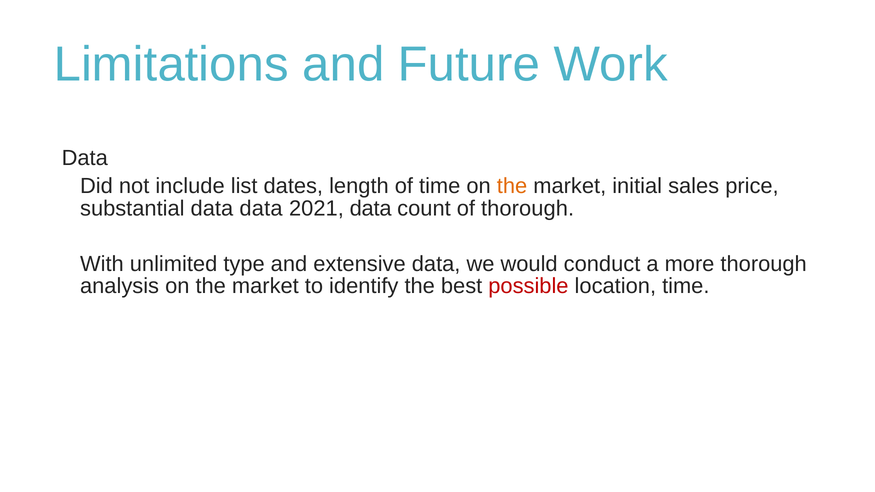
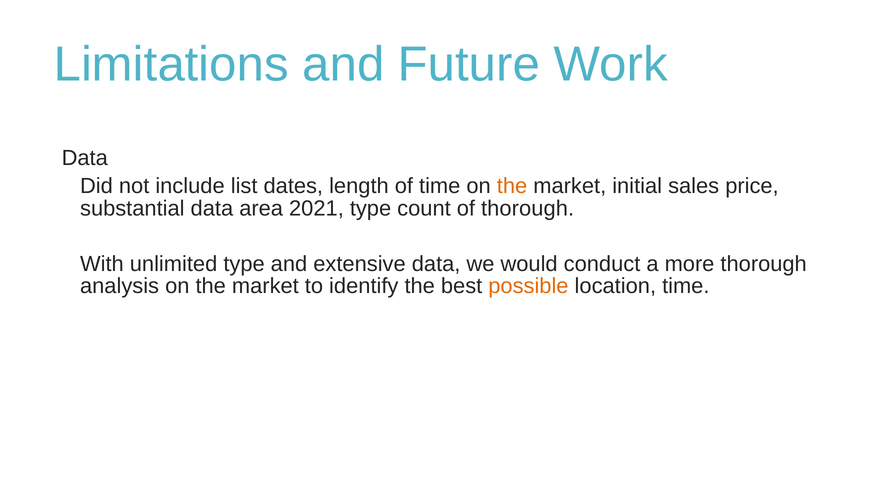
data data: data -> area
2021 data: data -> type
possible colour: red -> orange
